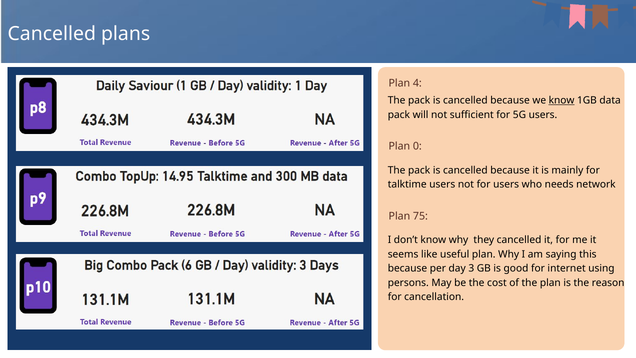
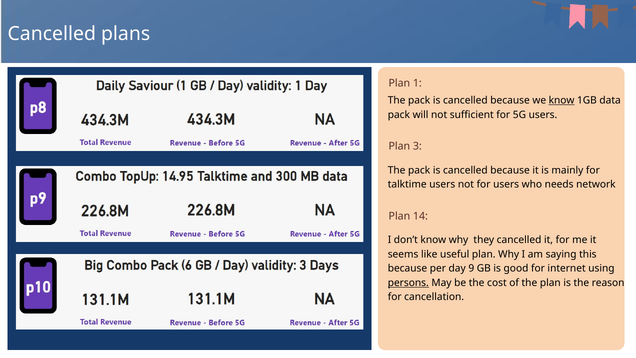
4: 4 -> 1
0: 0 -> 3
75: 75 -> 14
3: 3 -> 9
persons underline: none -> present
